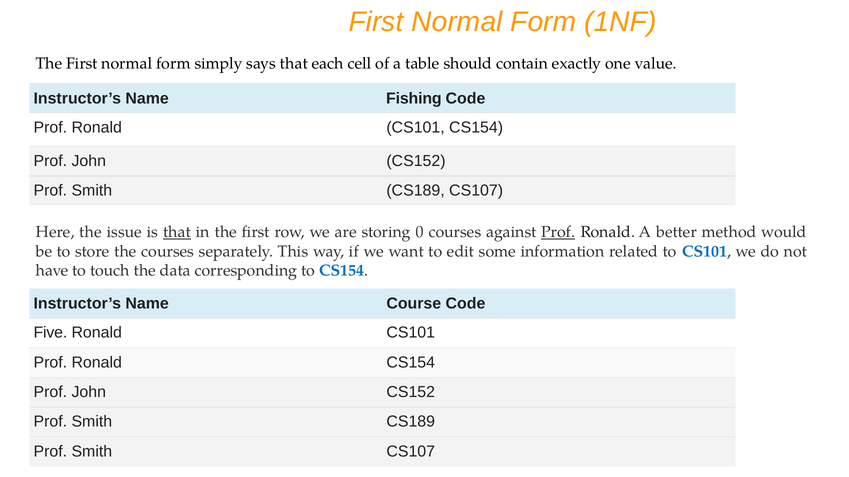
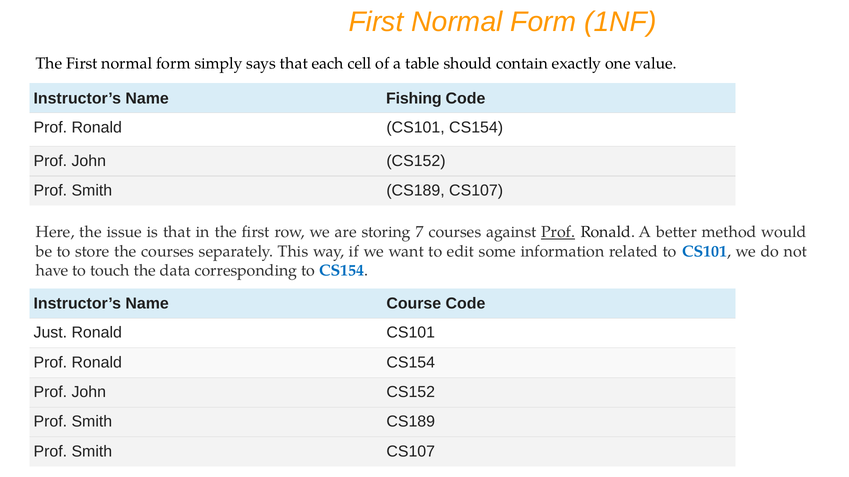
that at (177, 232) underline: present -> none
0: 0 -> 7
Five: Five -> Just
